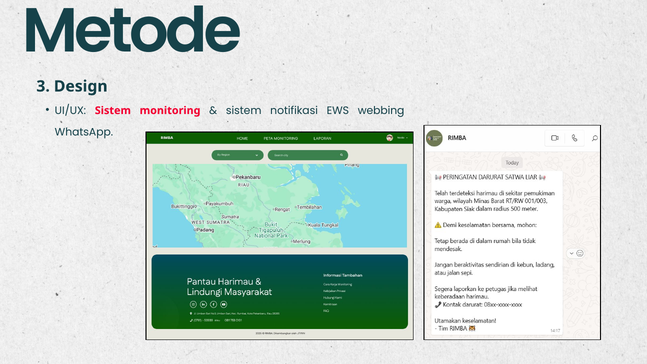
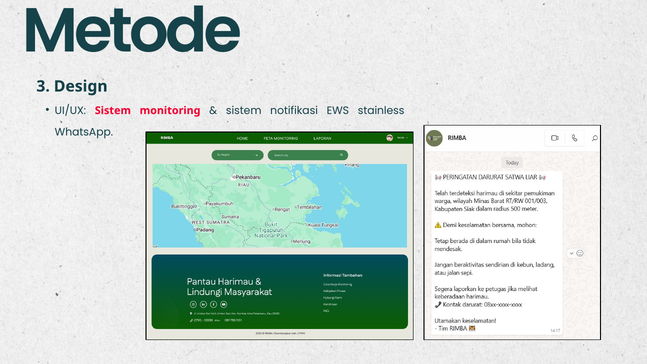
webbing: webbing -> stainless
